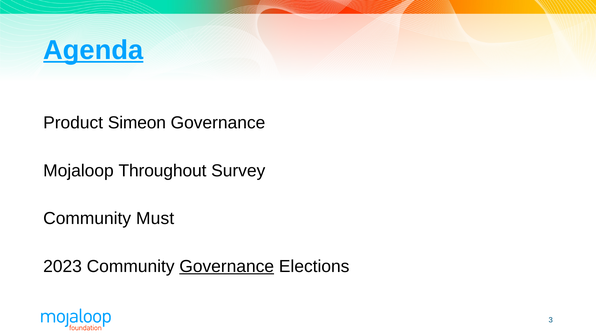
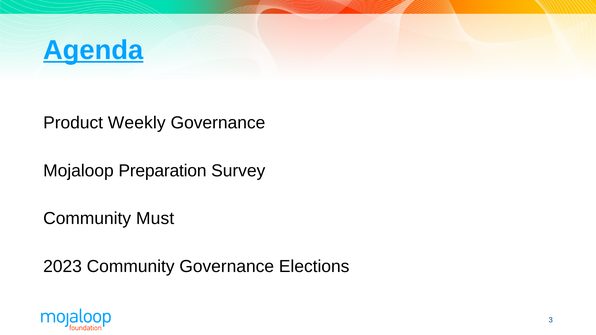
Simeon: Simeon -> Weekly
Throughout: Throughout -> Preparation
Governance at (227, 267) underline: present -> none
